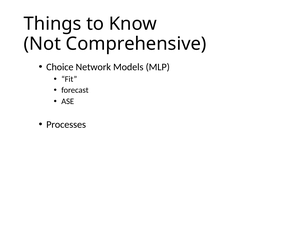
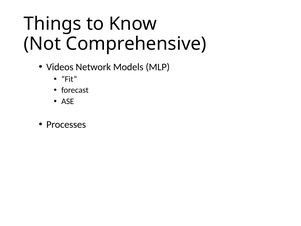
Choice: Choice -> Videos
